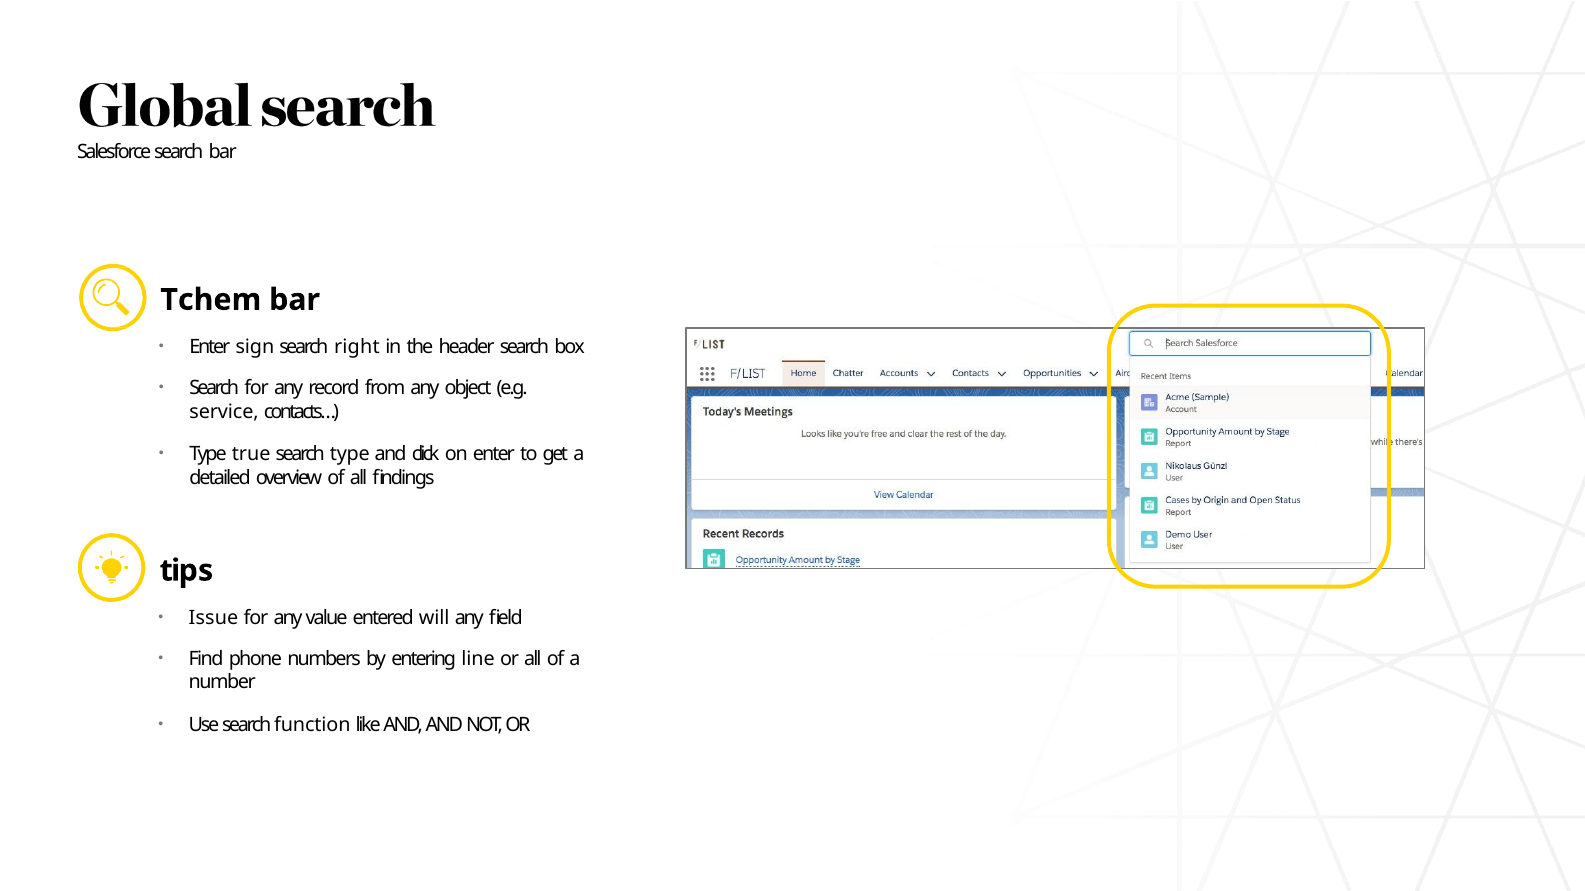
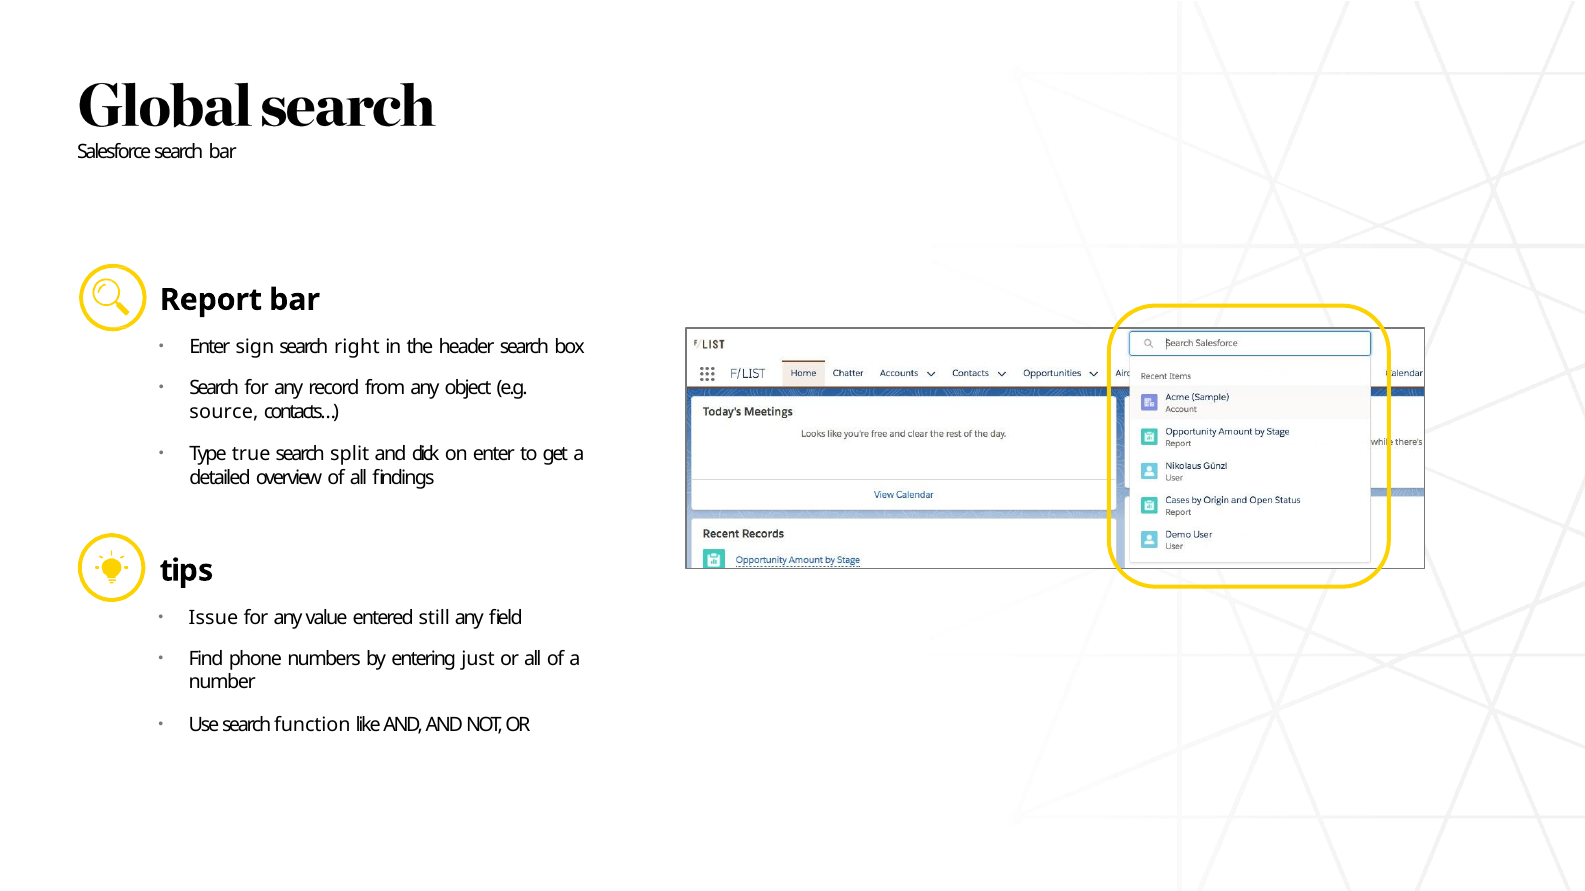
Tchem: Tchem -> Report
service: service -> source
search type: type -> split
will: will -> still
line: line -> just
